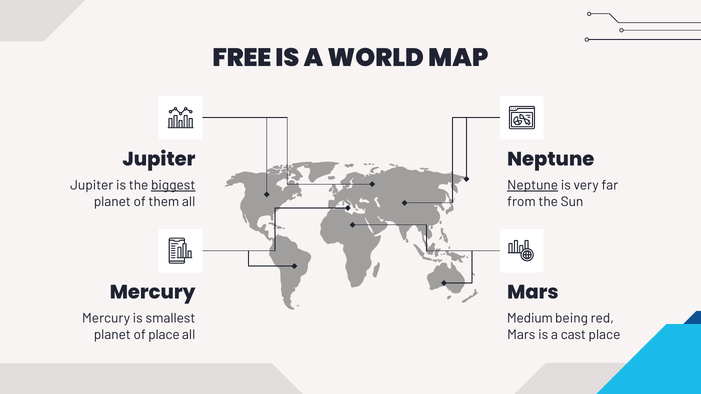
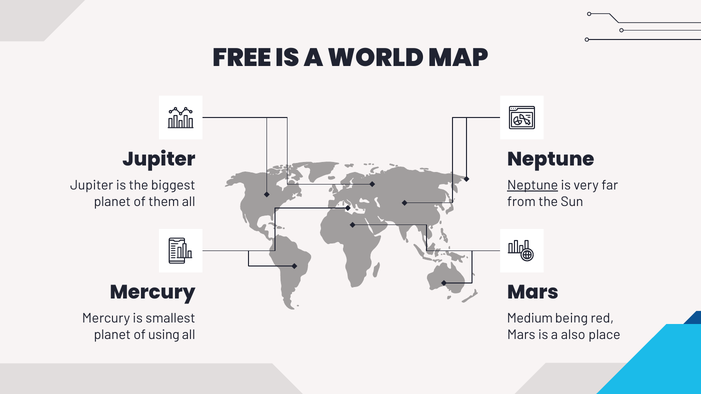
biggest underline: present -> none
of place: place -> using
cast: cast -> also
